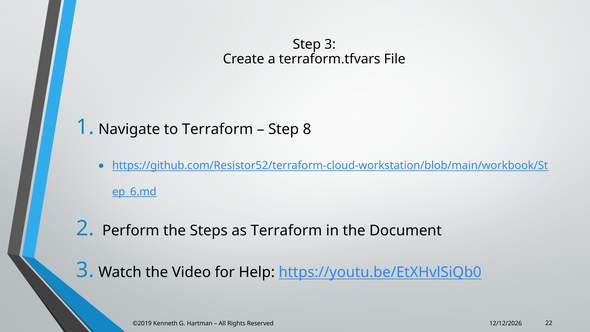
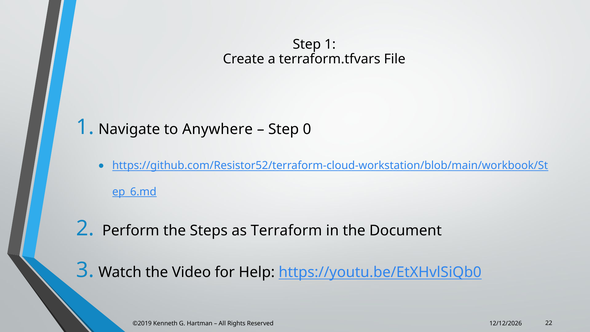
Step 3: 3 -> 1
to Terraform: Terraform -> Anywhere
8: 8 -> 0
